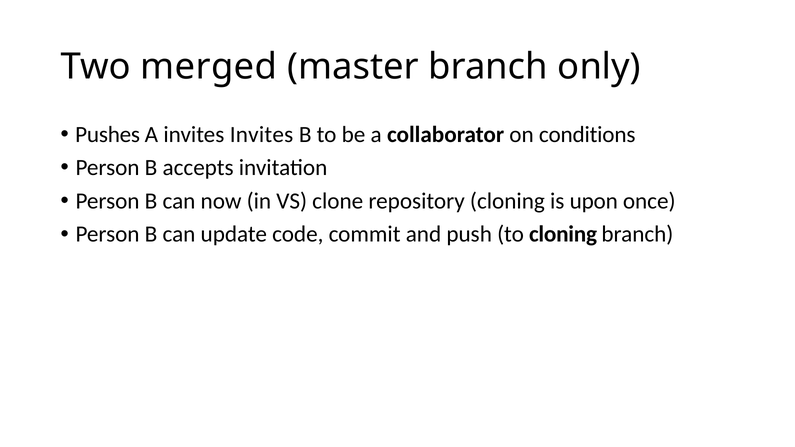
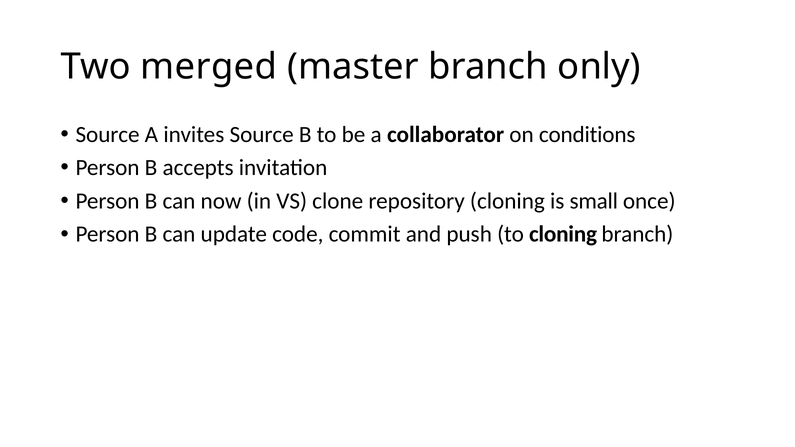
Pushes at (108, 134): Pushes -> Source
invites Invites: Invites -> Source
upon: upon -> small
